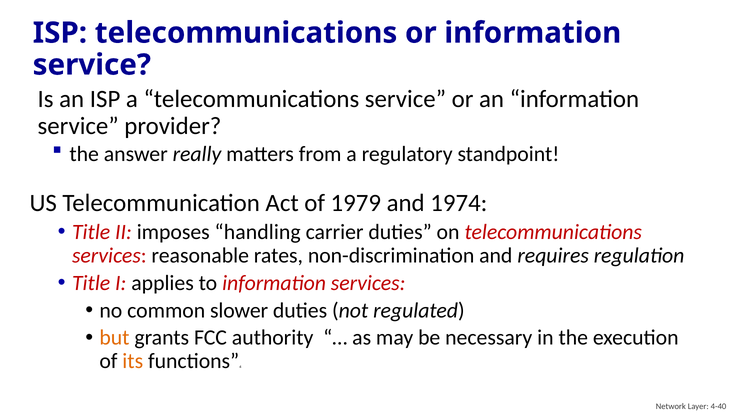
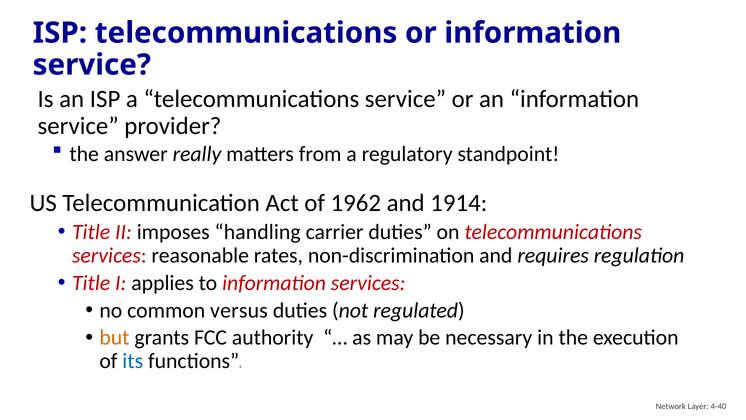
1979: 1979 -> 1962
1974: 1974 -> 1914
slower: slower -> versus
its colour: orange -> blue
